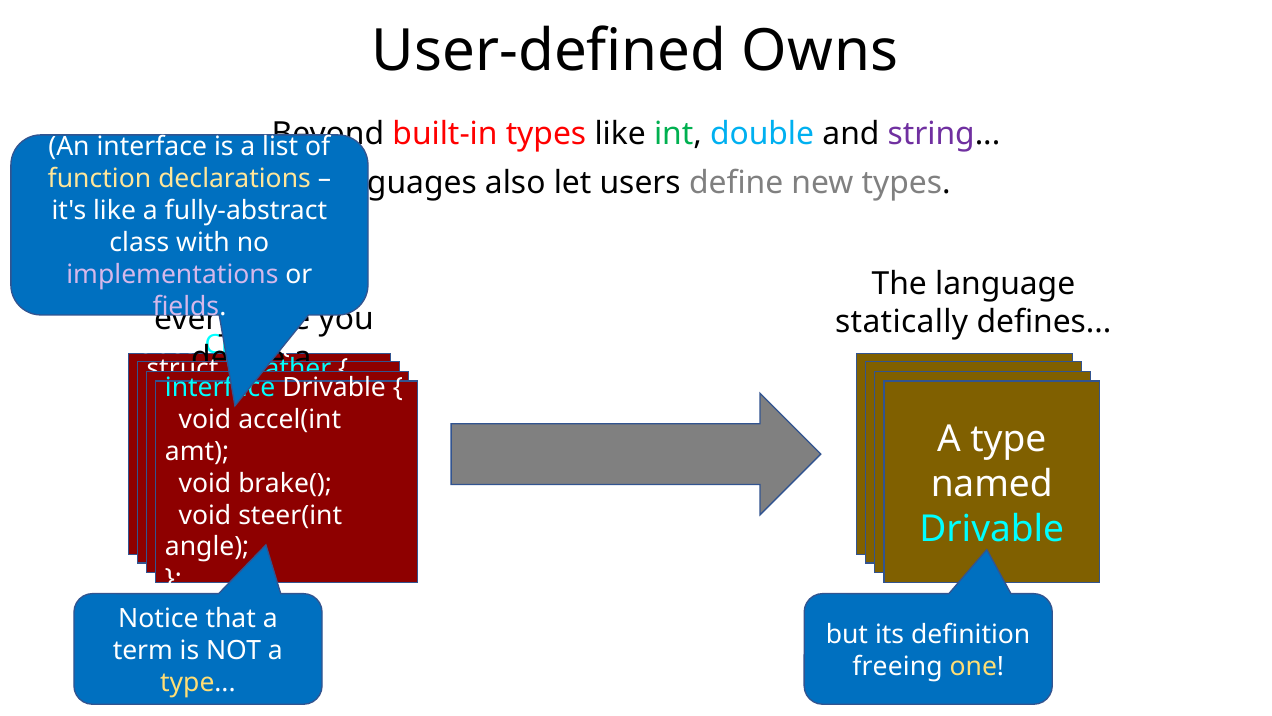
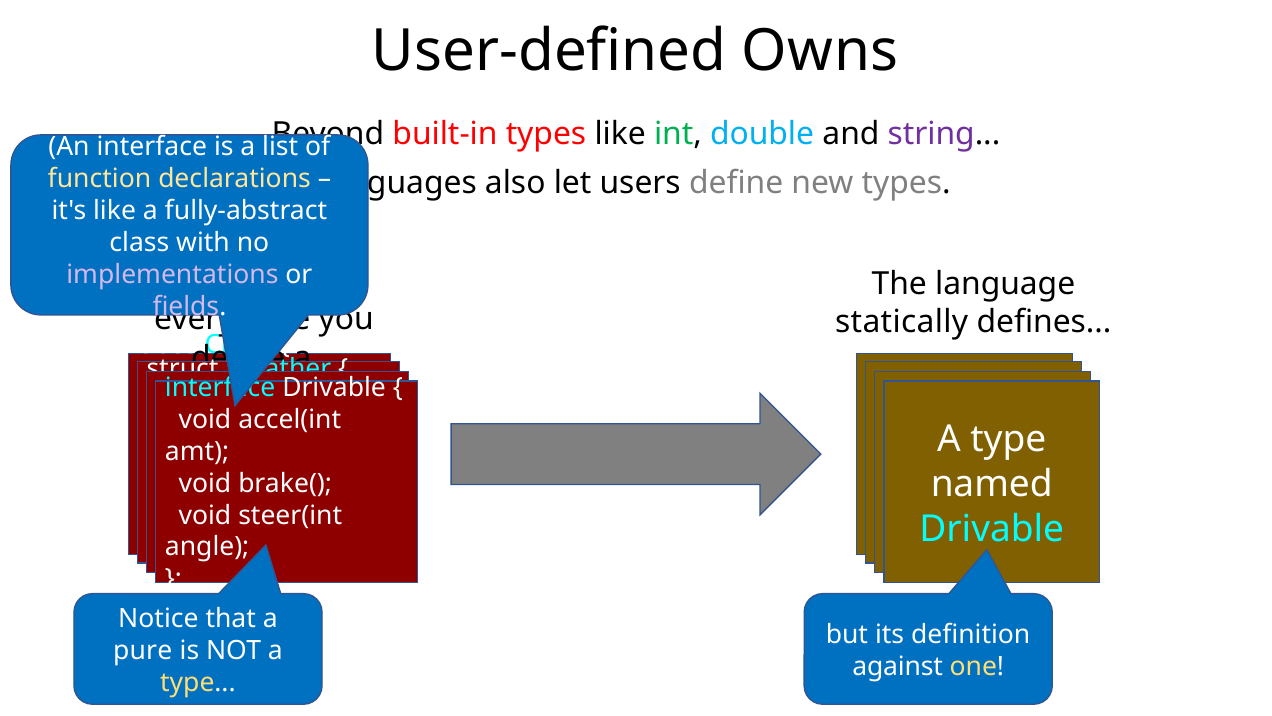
term: term -> pure
freeing: freeing -> against
